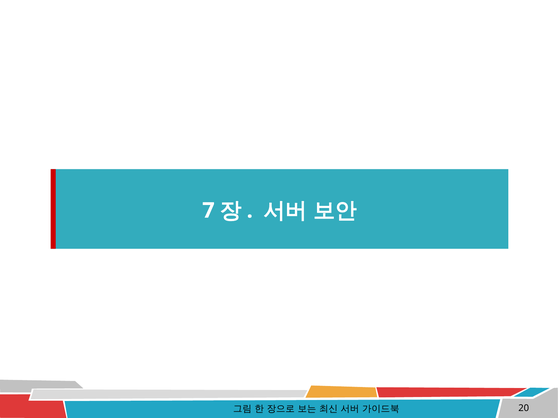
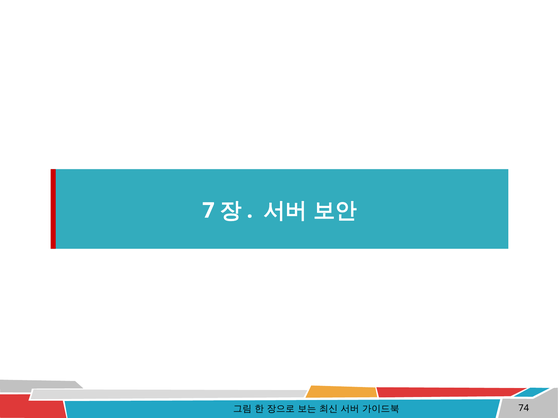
20: 20 -> 74
